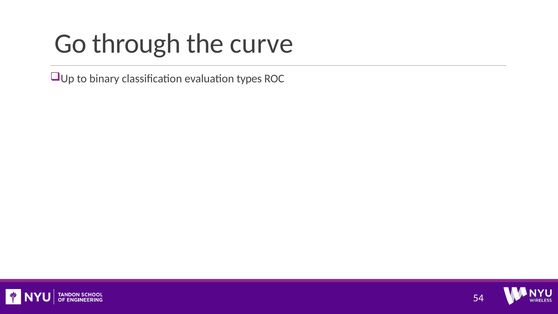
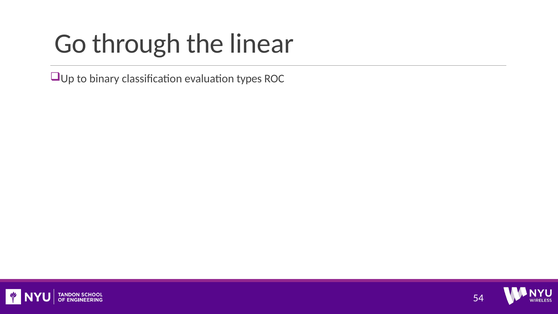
curve: curve -> linear
